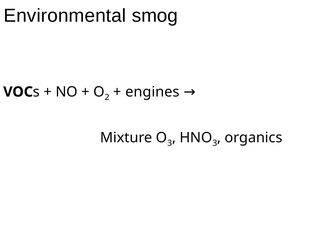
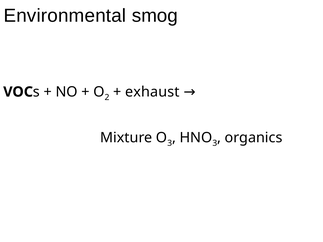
engines: engines -> exhaust
